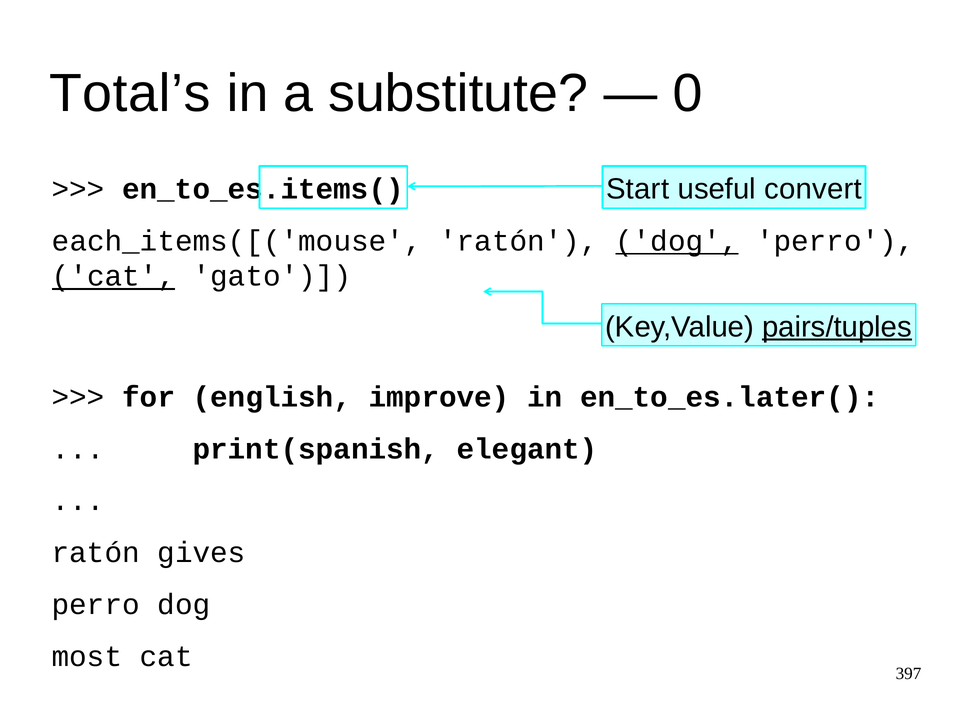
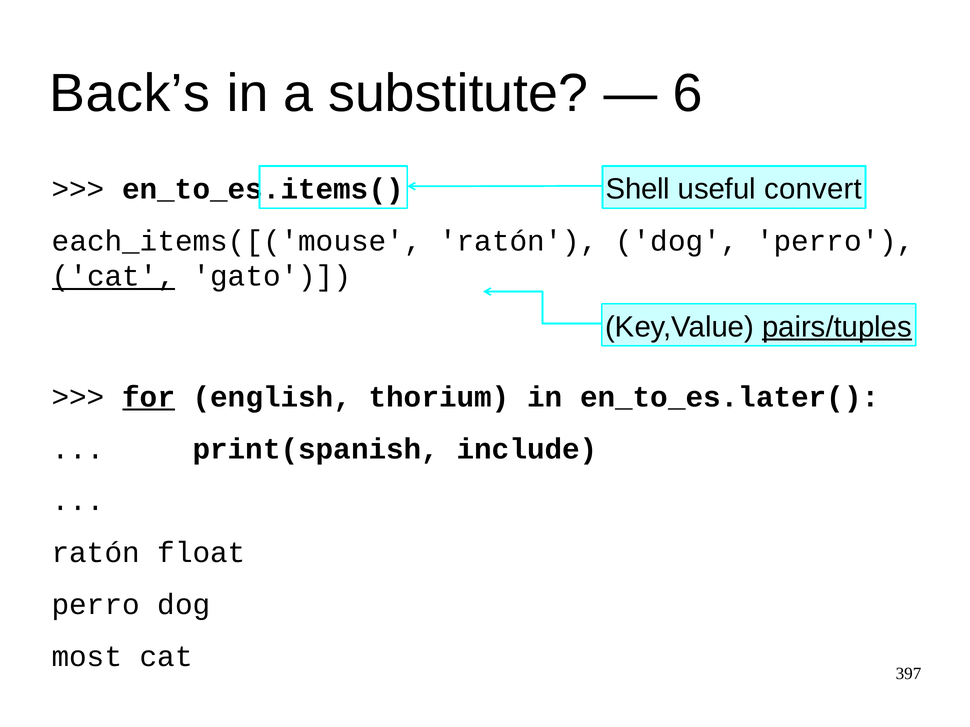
Total’s: Total’s -> Back’s
0: 0 -> 6
Start: Start -> Shell
dog at (677, 241) underline: present -> none
for underline: none -> present
improve: improve -> thorium
elegant: elegant -> include
gives: gives -> float
